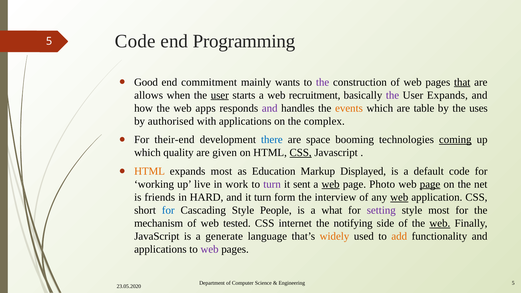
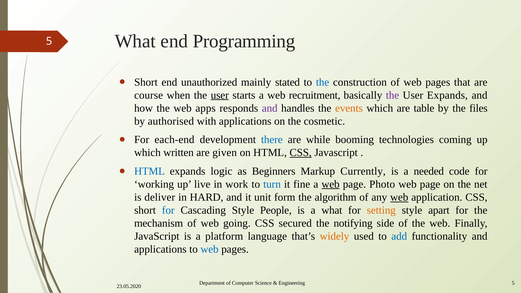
Code at (135, 41): Code -> What
Good at (146, 82): Good -> Short
commitment: commitment -> unauthorized
wants: wants -> stated
the at (323, 82) colour: purple -> blue
that underline: present -> none
allows: allows -> course
uses: uses -> files
complex: complex -> cosmetic
their-end: their-end -> each-end
space: space -> while
coming underline: present -> none
quality: quality -> written
HTML at (150, 171) colour: orange -> blue
expands most: most -> logic
Education: Education -> Beginners
Displayed: Displayed -> Currently
default: default -> needed
turn at (272, 184) colour: purple -> blue
sent: sent -> fine
page at (430, 184) underline: present -> none
friends: friends -> deliver
it turn: turn -> unit
interview: interview -> algorithm
setting colour: purple -> orange
style most: most -> apart
tested: tested -> going
internet: internet -> secured
web at (440, 223) underline: present -> none
generate: generate -> platform
add colour: orange -> blue
web at (210, 249) colour: purple -> blue
